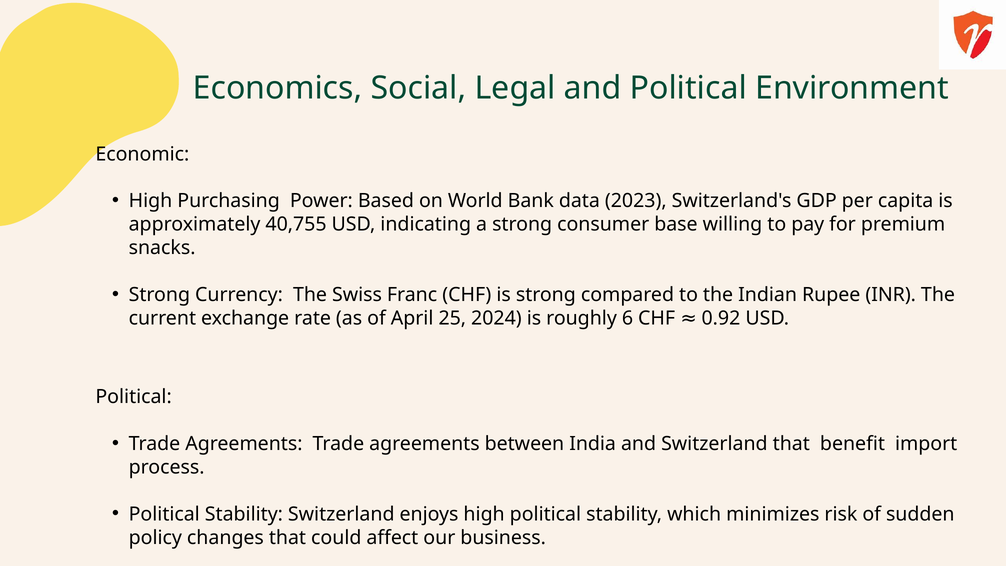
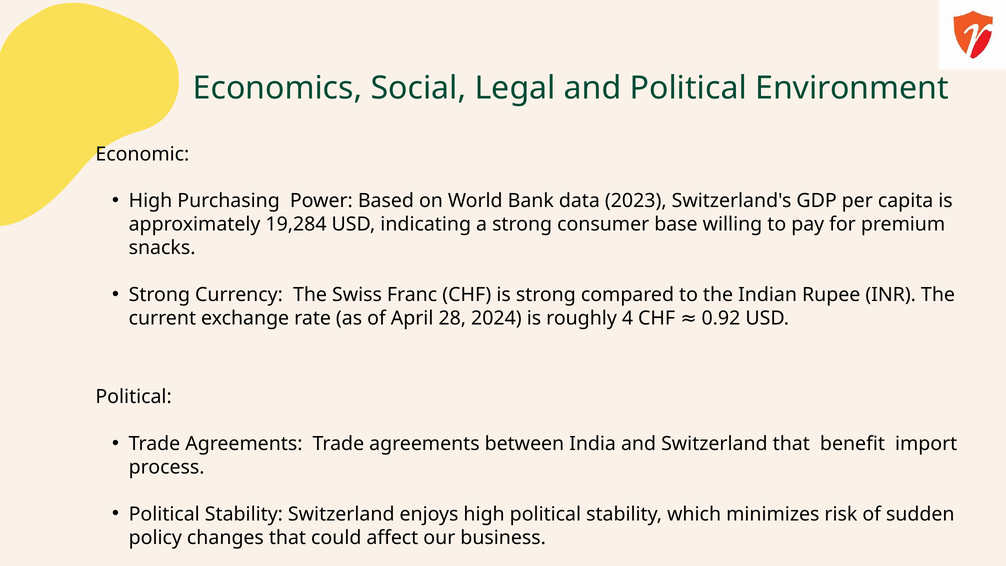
40,755: 40,755 -> 19,284
25: 25 -> 28
6: 6 -> 4
